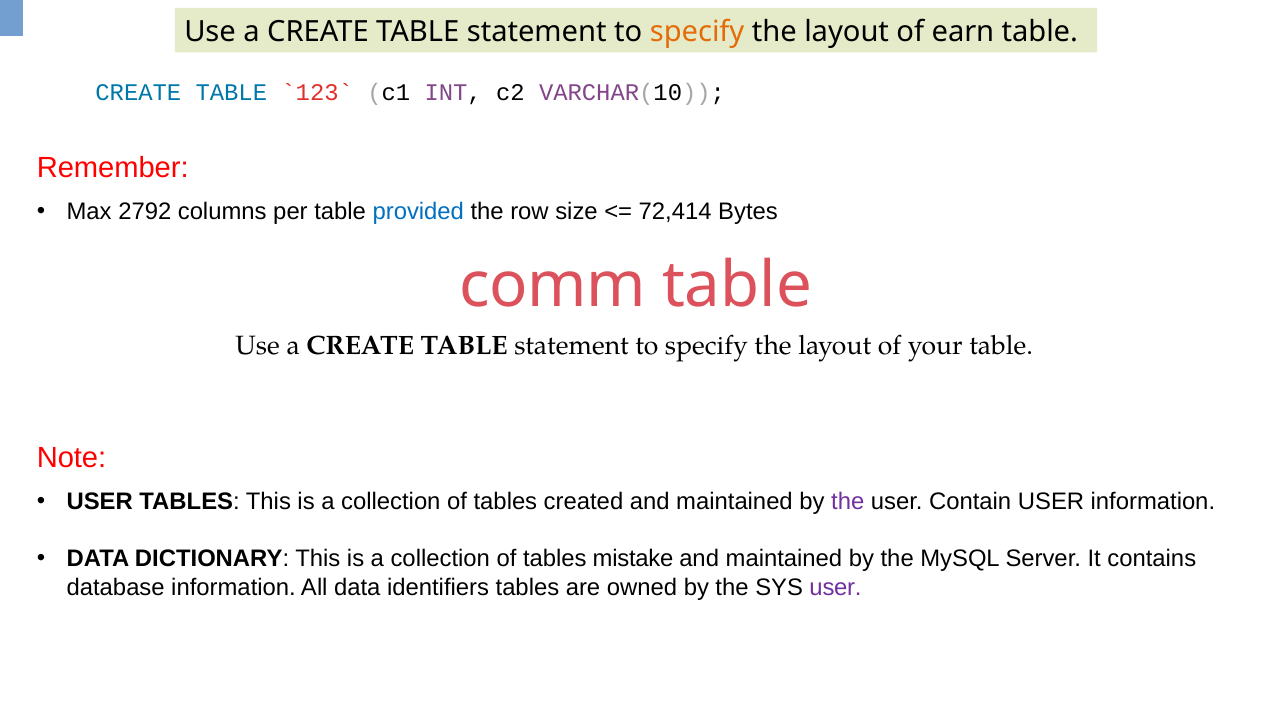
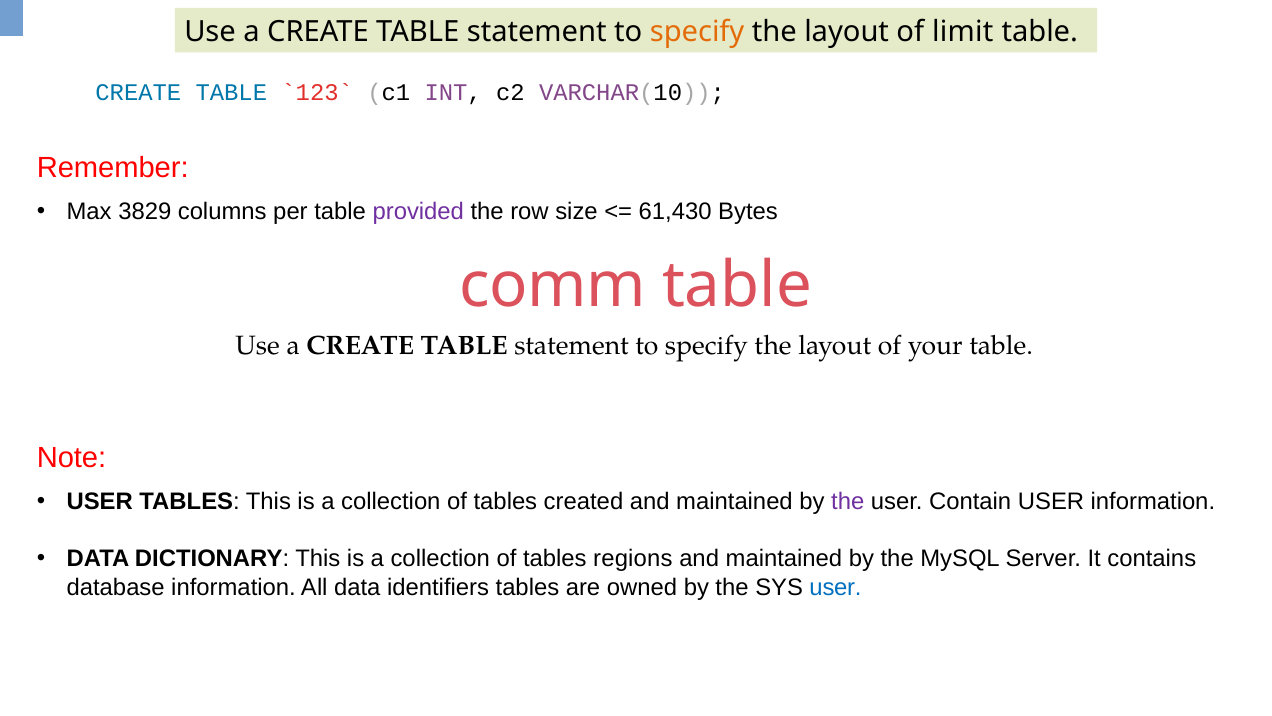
earn: earn -> limit
2792: 2792 -> 3829
provided colour: blue -> purple
72,414: 72,414 -> 61,430
mistake: mistake -> regions
user at (836, 587) colour: purple -> blue
